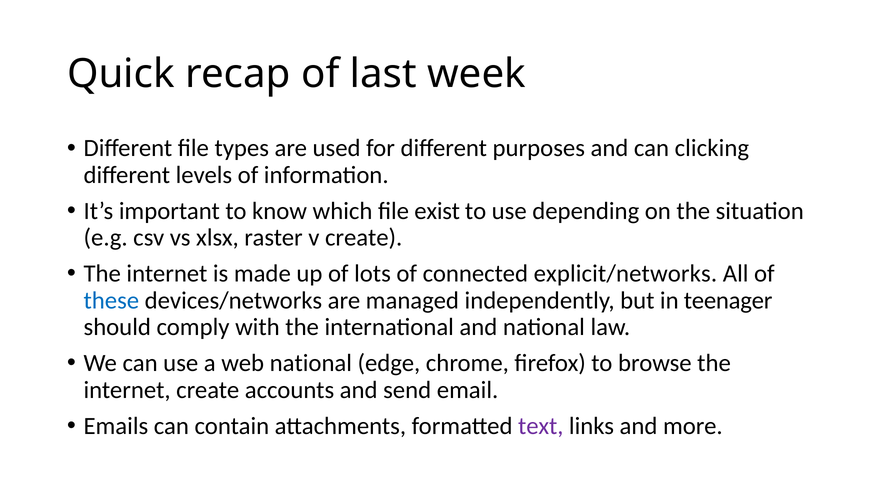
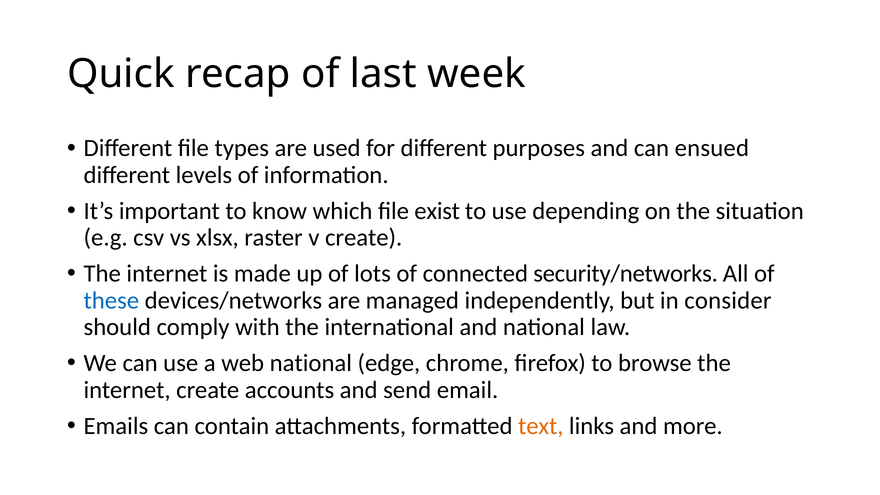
clicking: clicking -> ensued
explicit/networks: explicit/networks -> security/networks
teenager: teenager -> consider
text colour: purple -> orange
